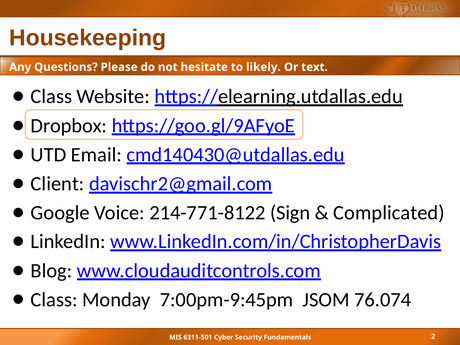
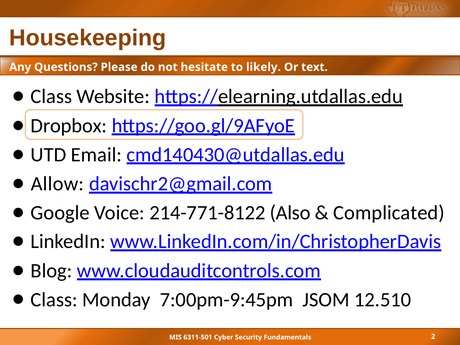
Client: Client -> Allow
Sign: Sign -> Also
76.074: 76.074 -> 12.510
